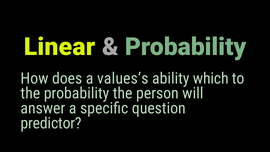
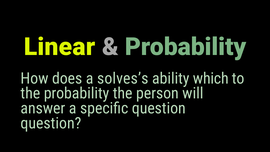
values’s: values’s -> solves’s
predictor at (51, 123): predictor -> question
